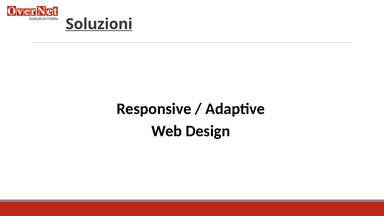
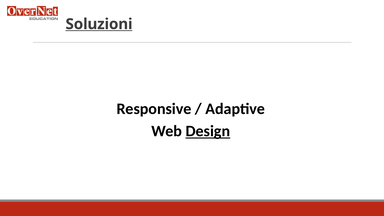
Design underline: none -> present
